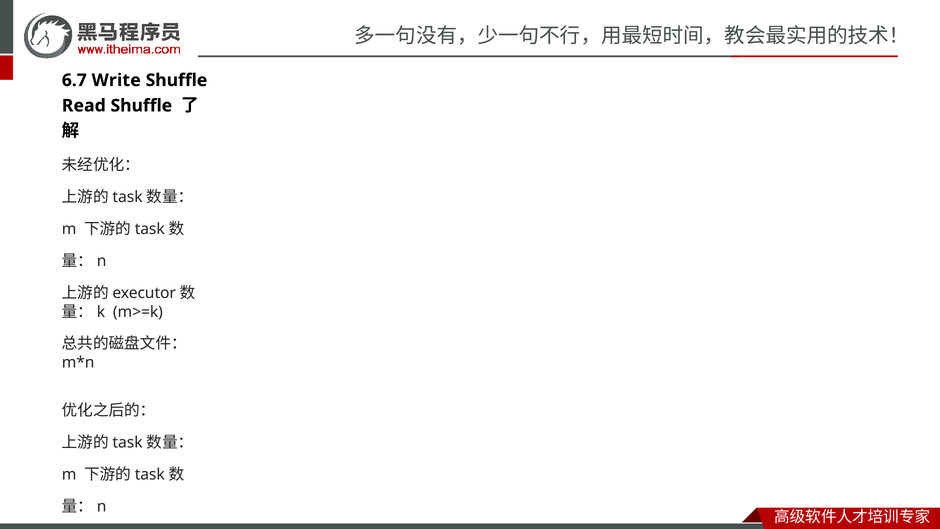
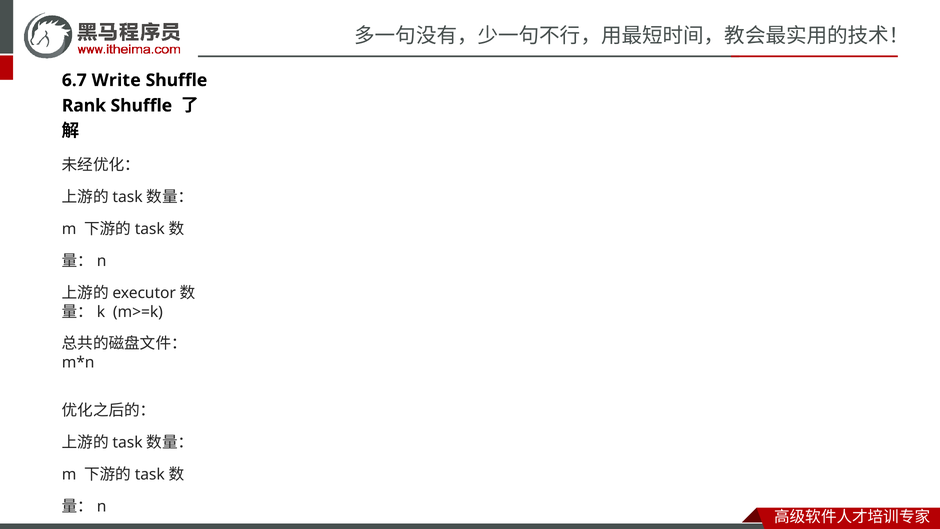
Read: Read -> Rank
